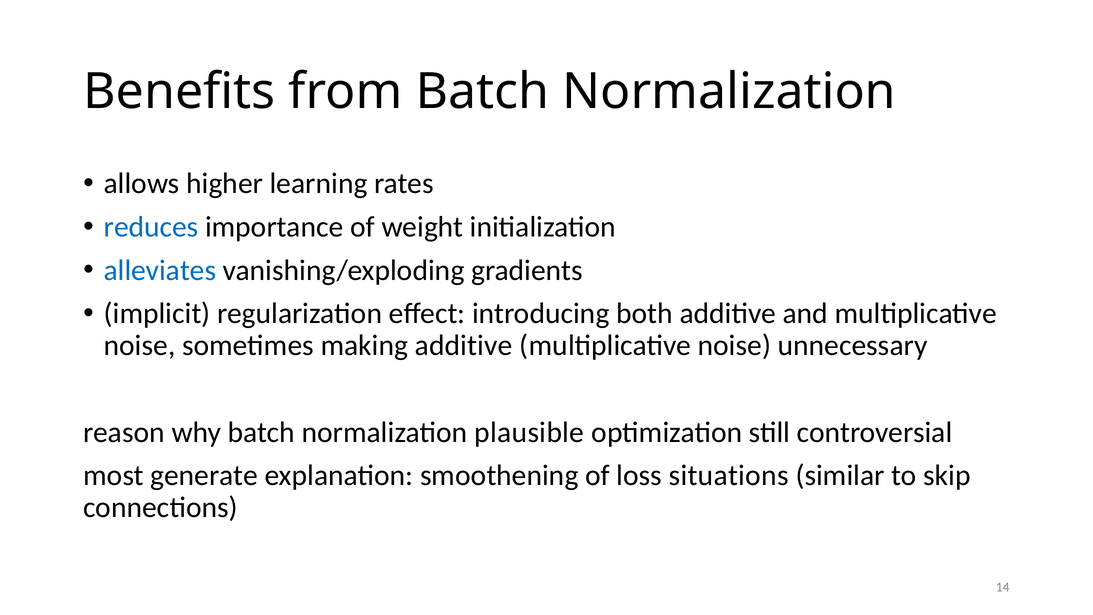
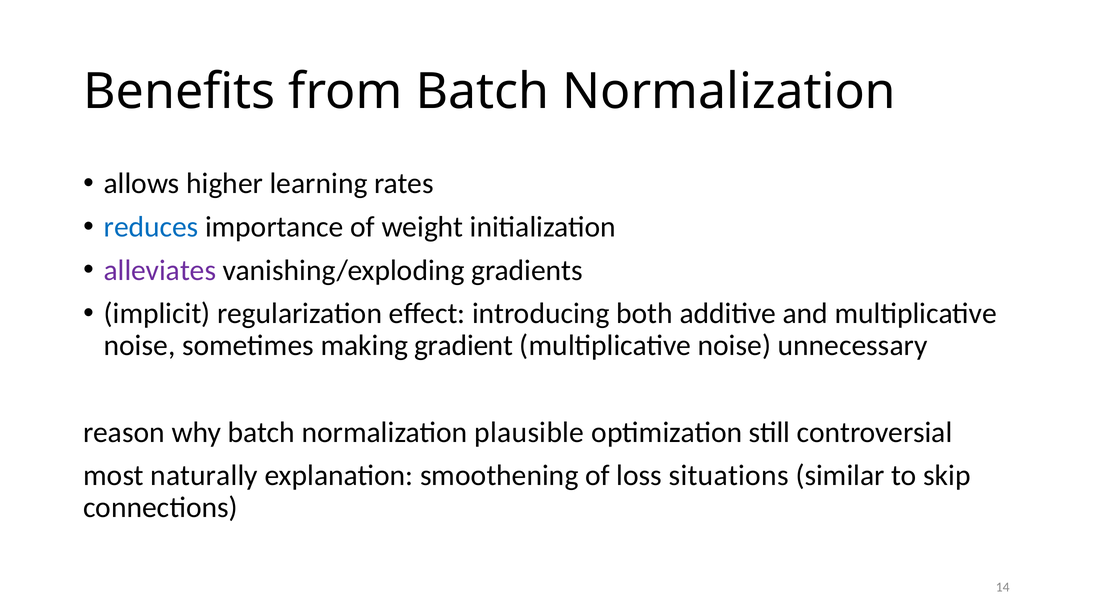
alleviates colour: blue -> purple
making additive: additive -> gradient
generate: generate -> naturally
